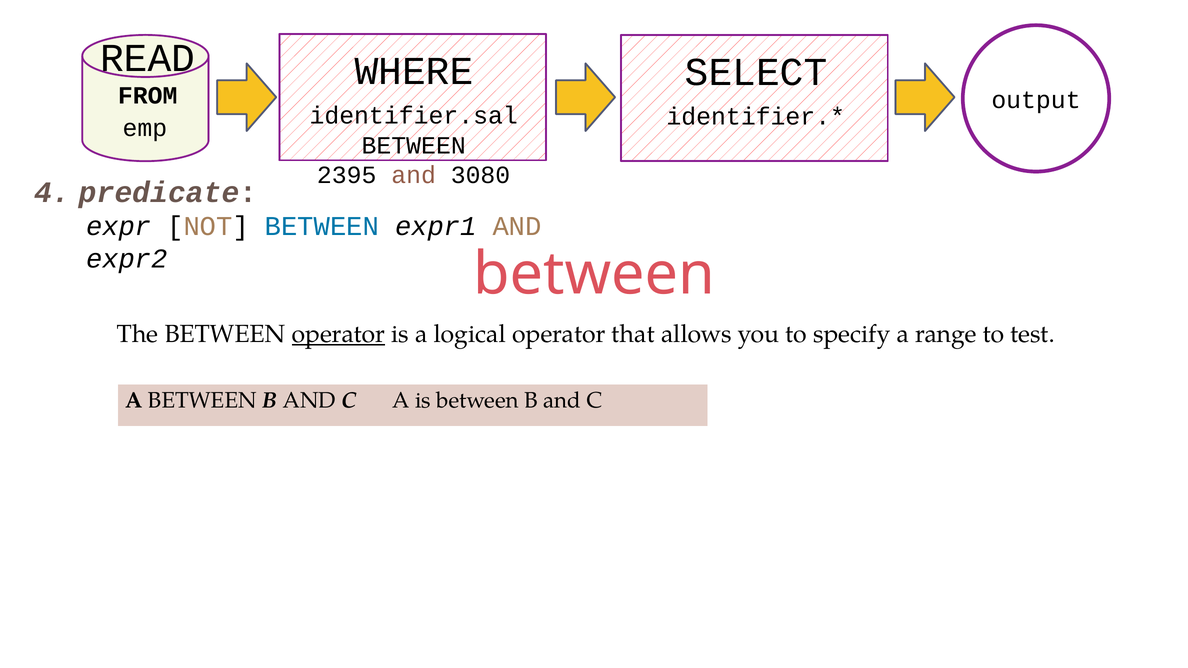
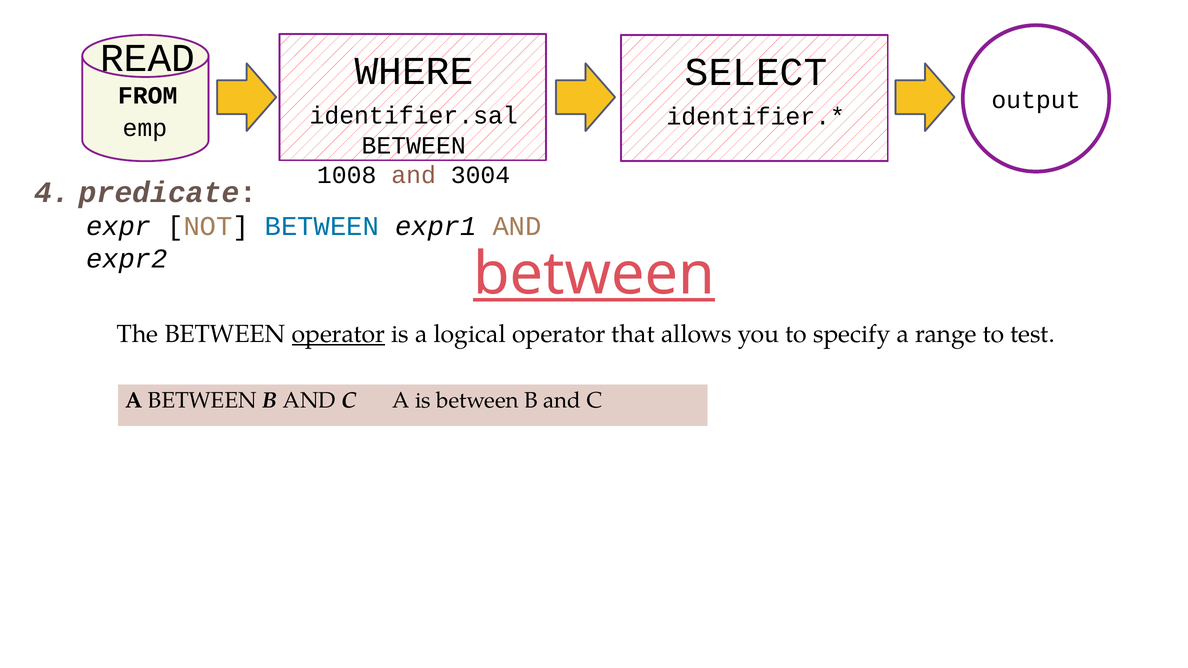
2395: 2395 -> 1008
3080: 3080 -> 3004
between at (594, 274) underline: none -> present
